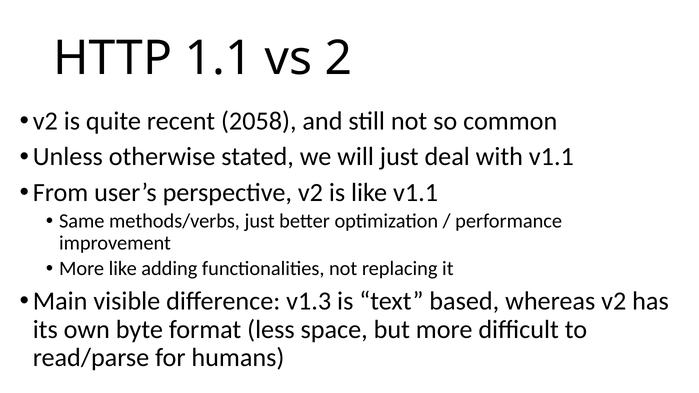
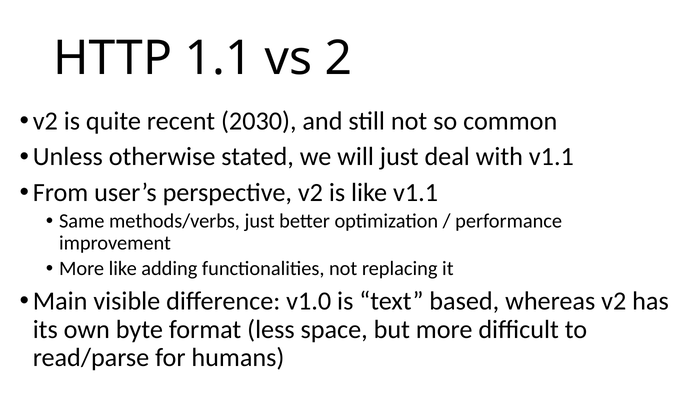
2058: 2058 -> 2030
v1.3: v1.3 -> v1.0
